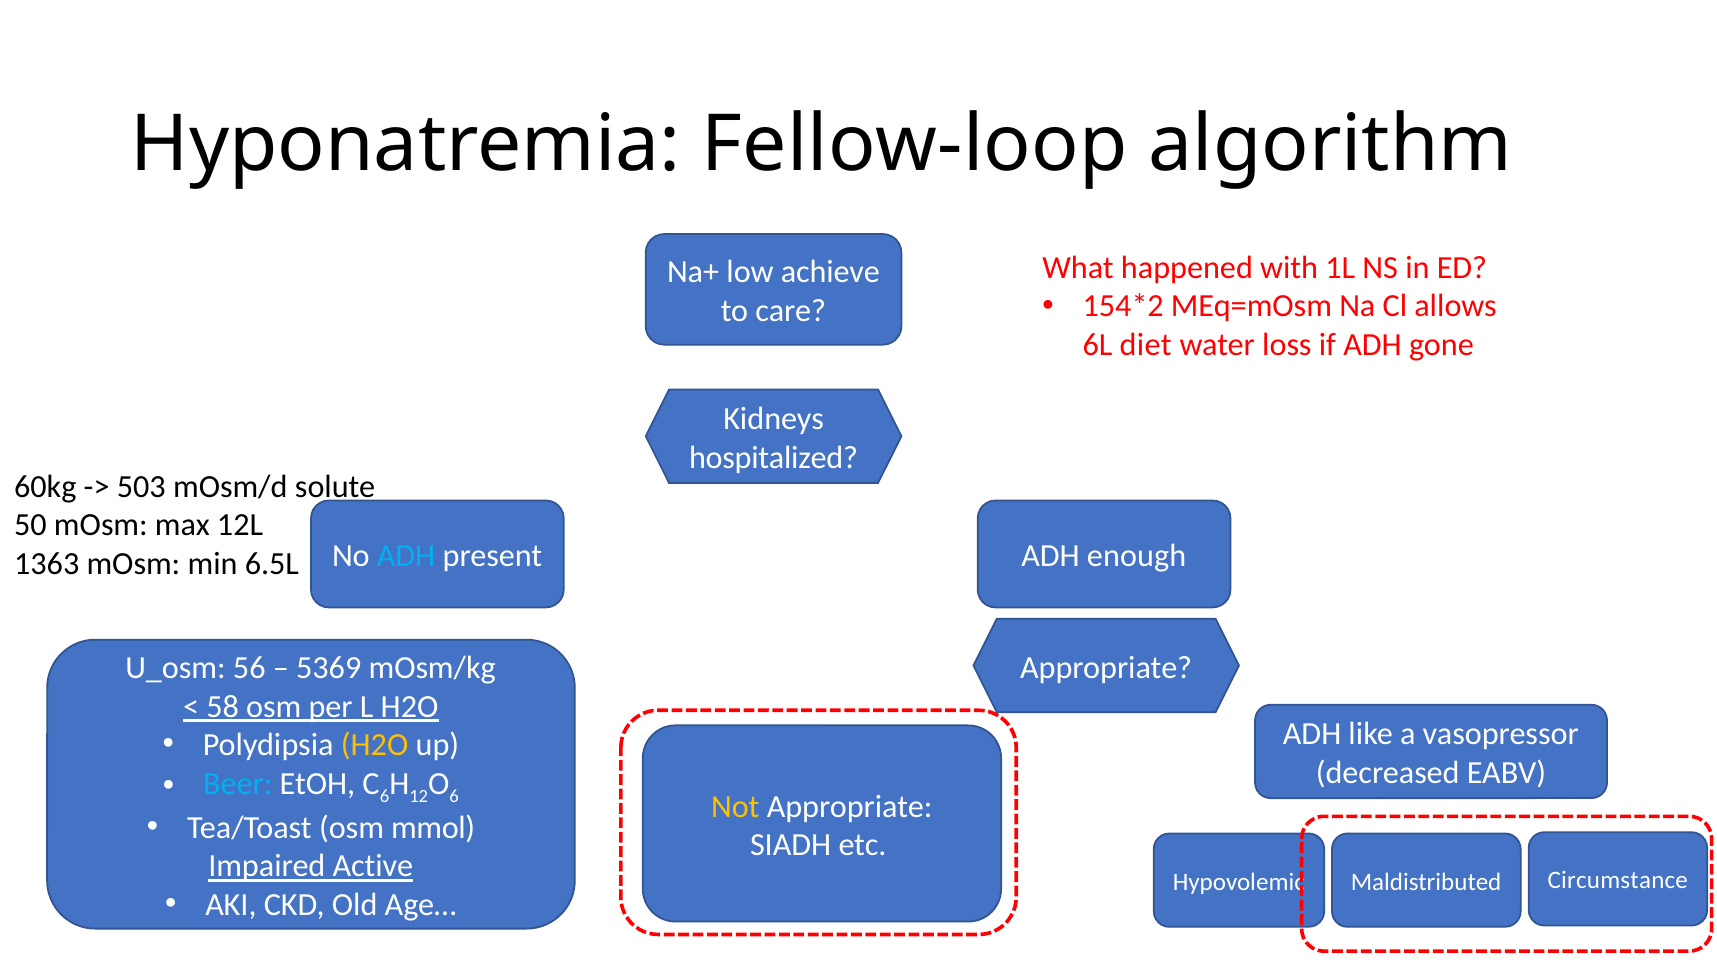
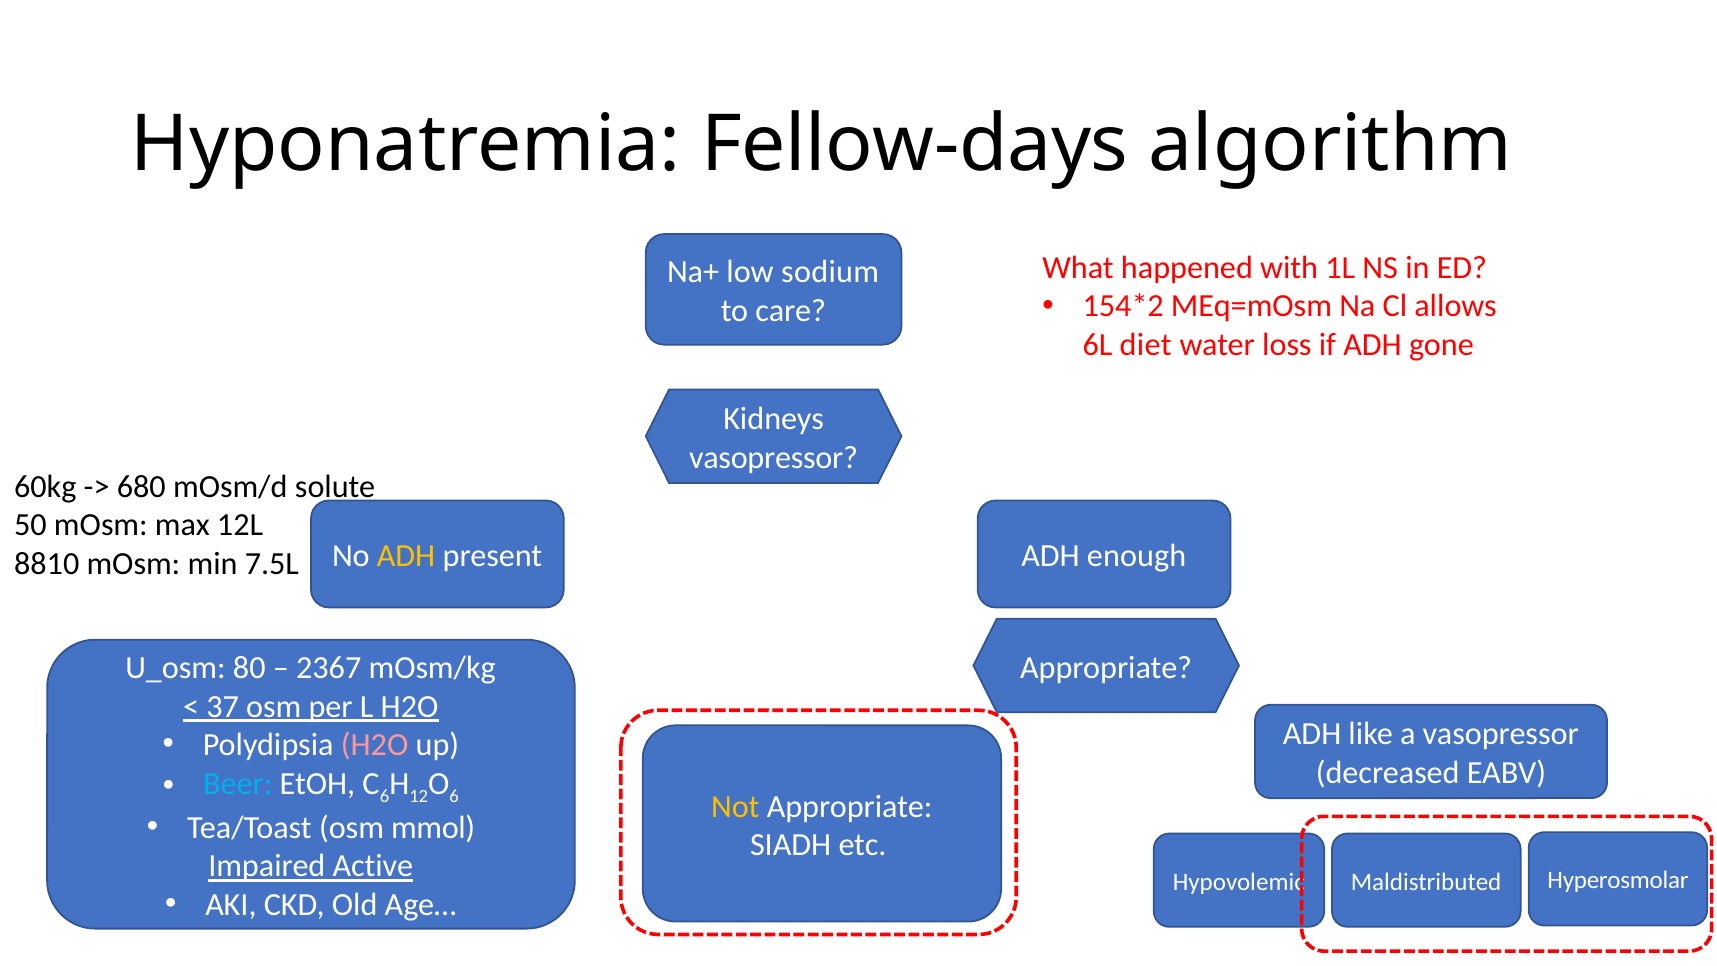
Fellow-loop: Fellow-loop -> Fellow-days
achieve: achieve -> sodium
hospitalized at (774, 458): hospitalized -> vasopressor
503: 503 -> 680
ADH at (406, 556) colour: light blue -> yellow
1363: 1363 -> 8810
6.5L: 6.5L -> 7.5L
56: 56 -> 80
5369: 5369 -> 2367
58: 58 -> 37
H2O at (375, 745) colour: yellow -> pink
Circumstance: Circumstance -> Hyperosmolar
